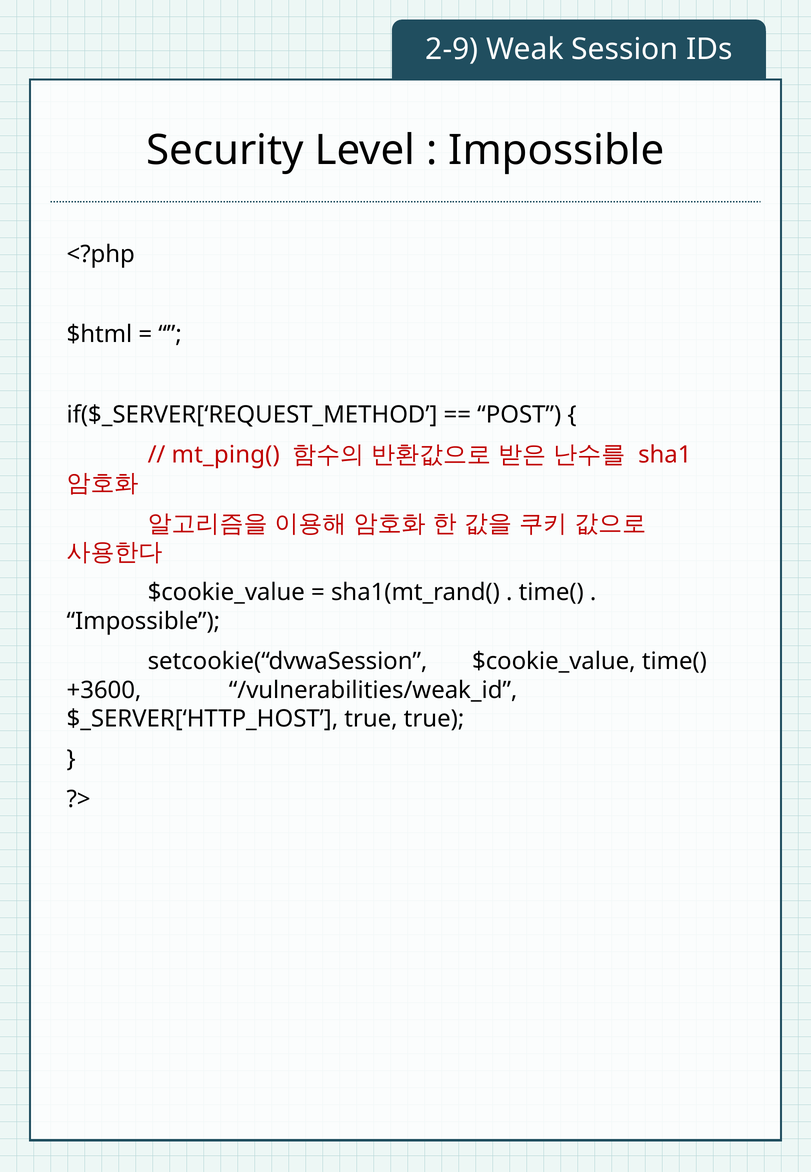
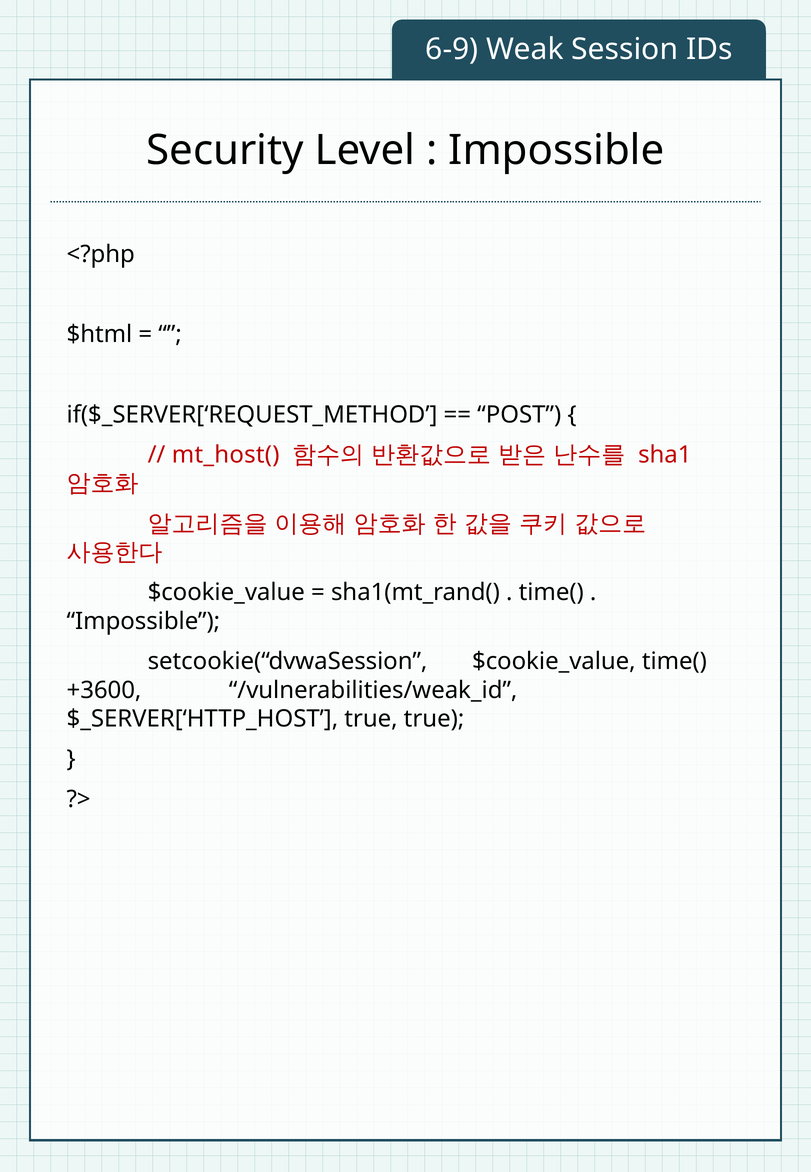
2-9: 2-9 -> 6-9
mt_ping(: mt_ping( -> mt_host(
